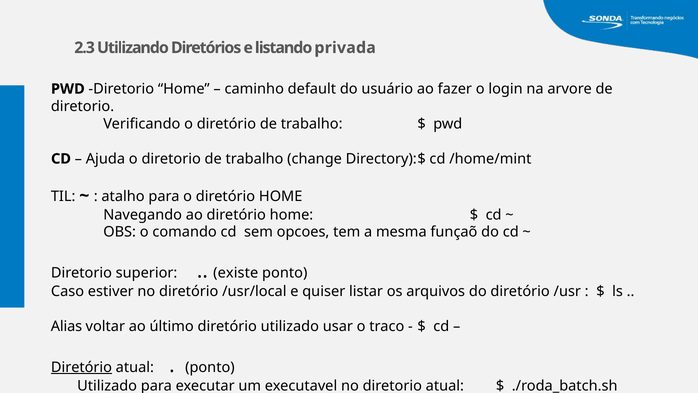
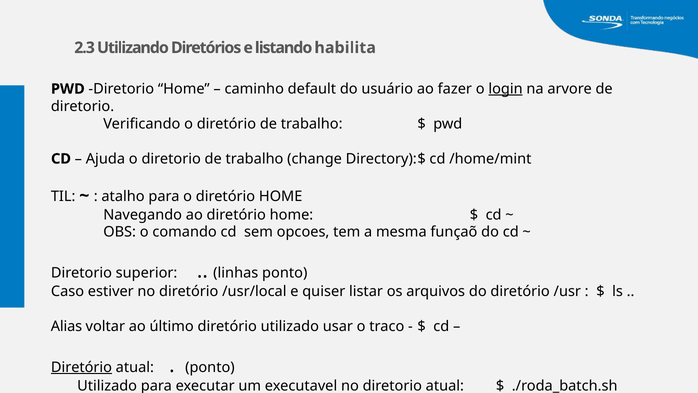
privada: privada -> habilita
login underline: none -> present
existe: existe -> linhas
